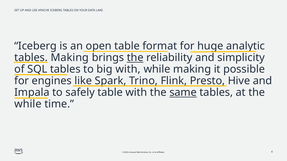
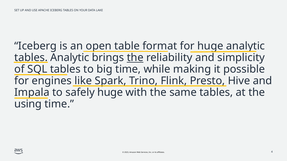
Making at (70, 58): Making -> Analytic
big with: with -> time
safely table: table -> huge
same underline: present -> none
while at (28, 104): while -> using
